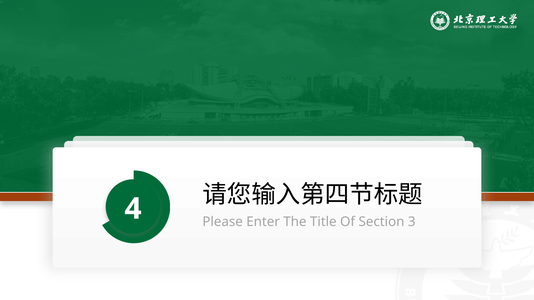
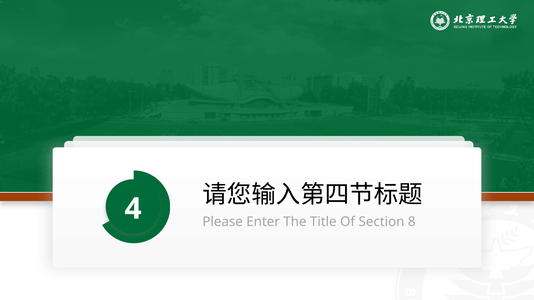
3: 3 -> 8
